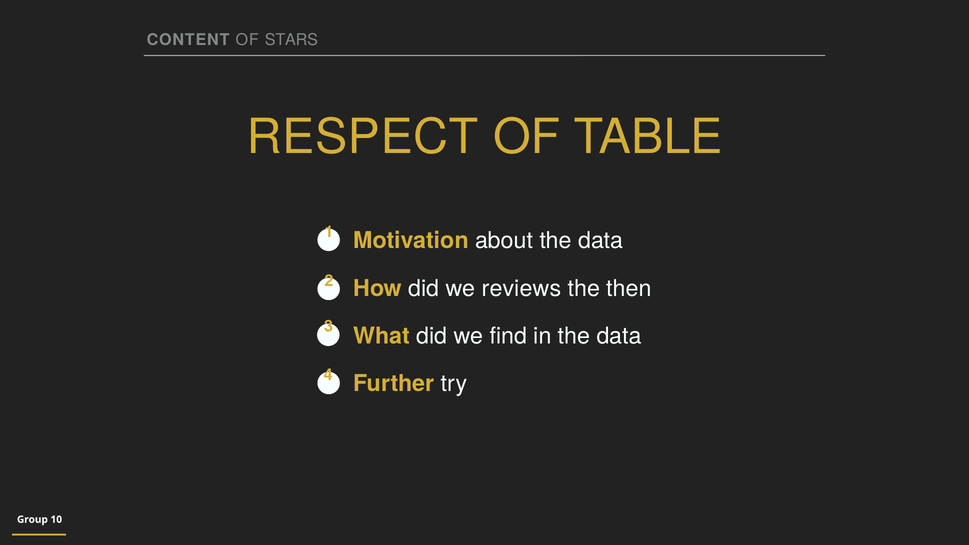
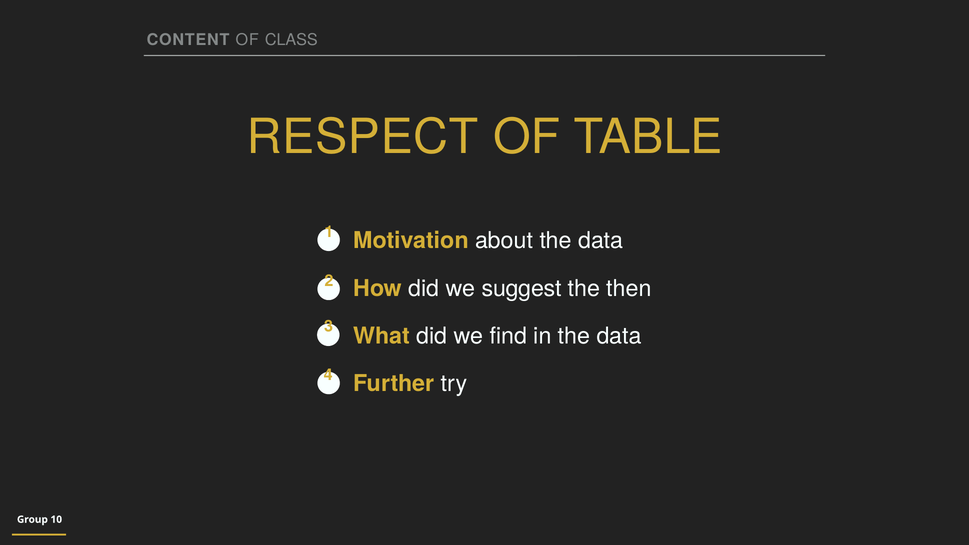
STARS: STARS -> CLASS
reviews: reviews -> suggest
